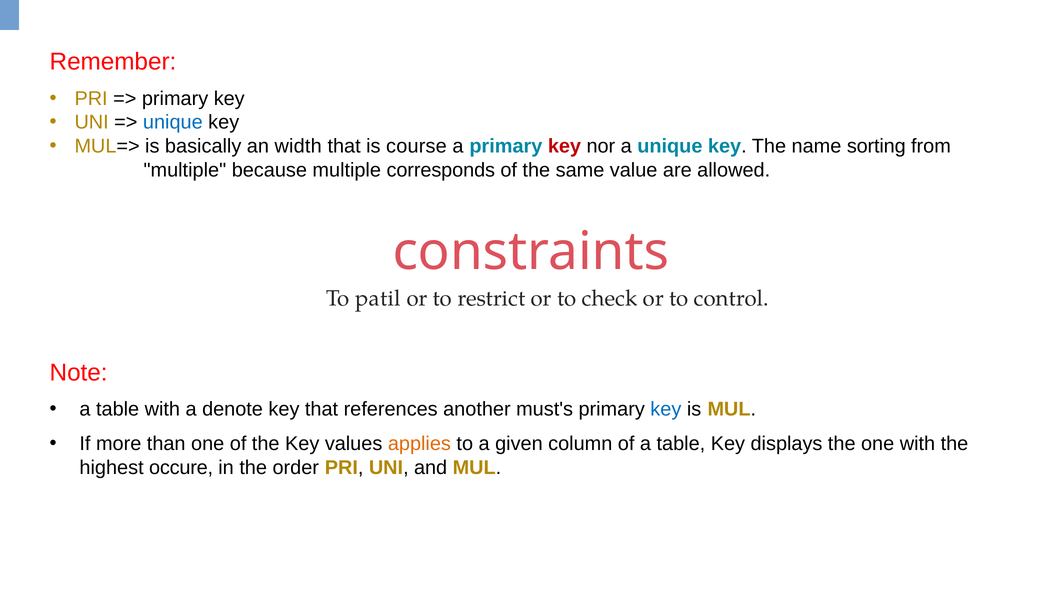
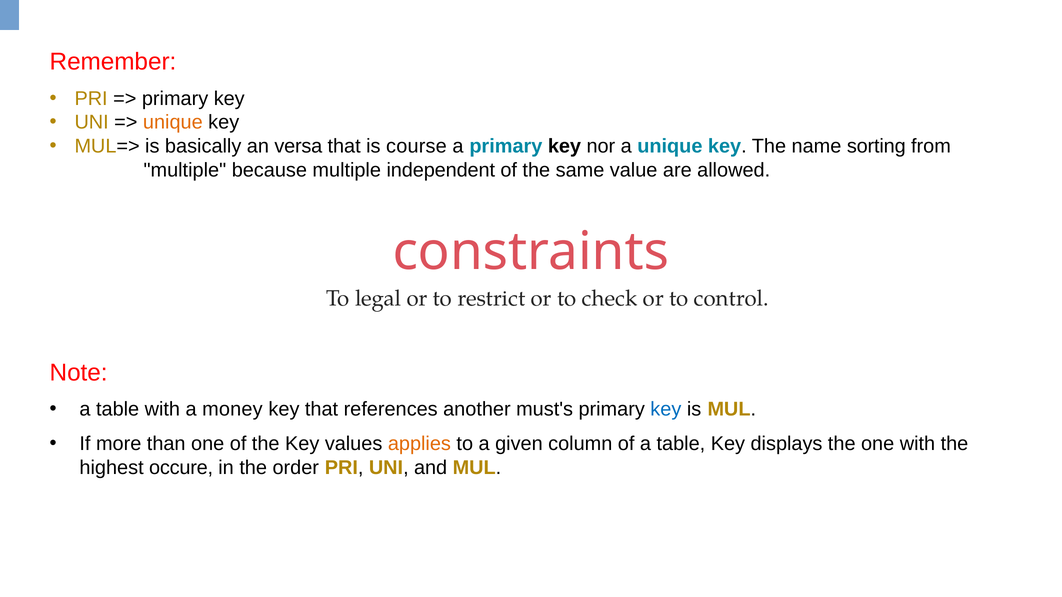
unique at (173, 122) colour: blue -> orange
width: width -> versa
key at (564, 146) colour: red -> black
corresponds: corresponds -> independent
patil: patil -> legal
denote: denote -> money
